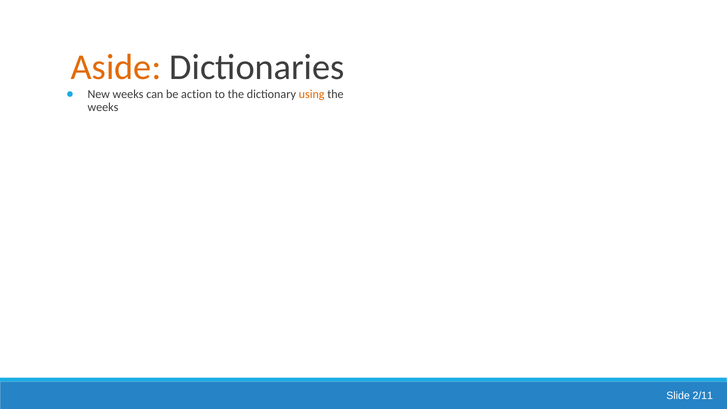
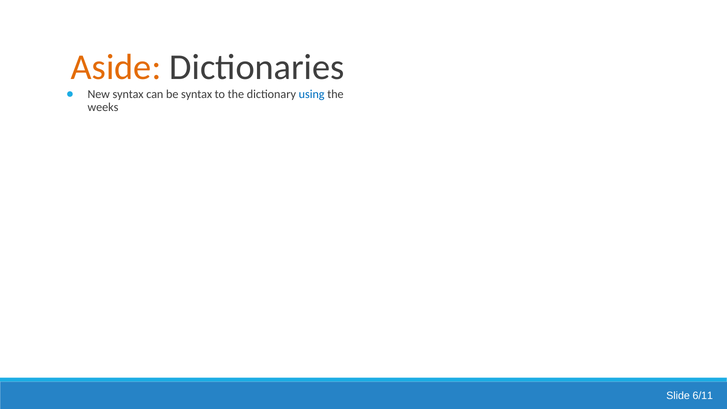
New weeks: weeks -> syntax
be action: action -> syntax
using colour: orange -> blue
2/11: 2/11 -> 6/11
